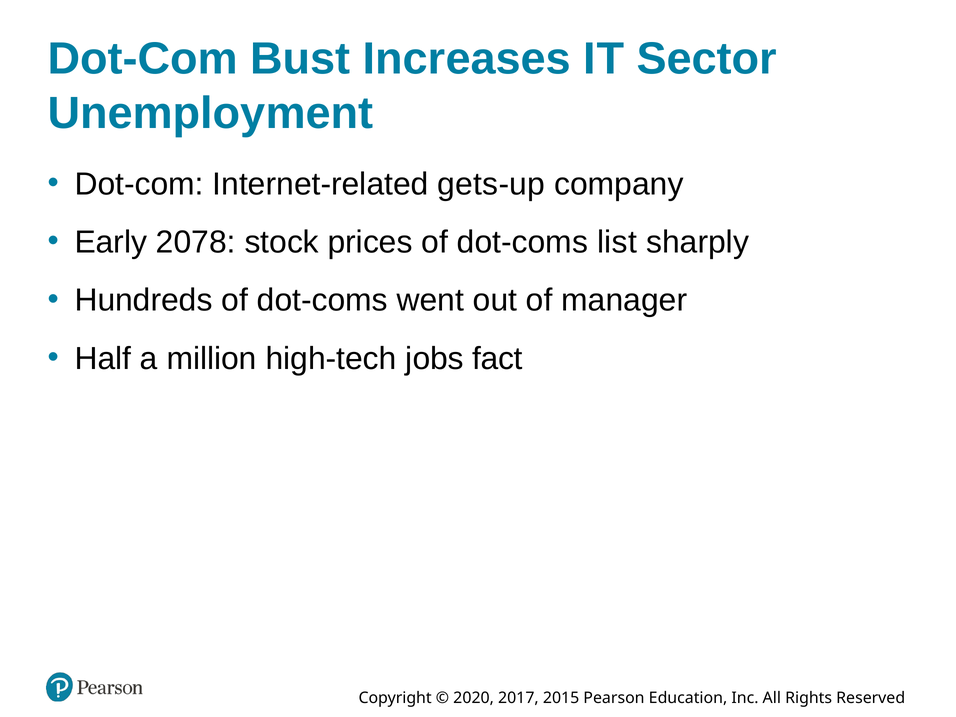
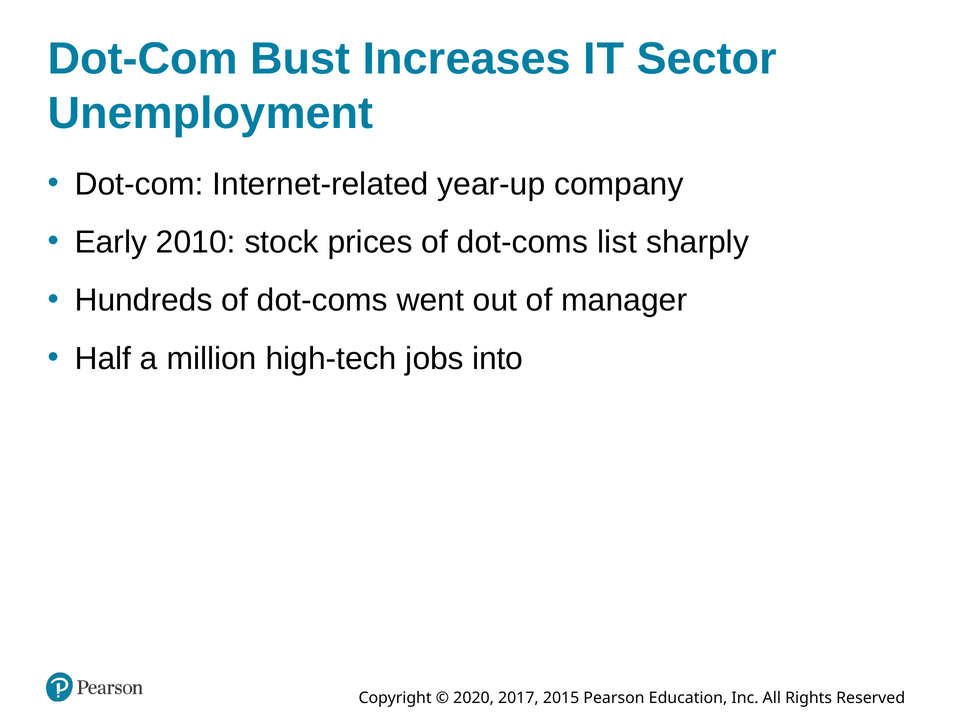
gets-up: gets-up -> year-up
2078: 2078 -> 2010
fact: fact -> into
